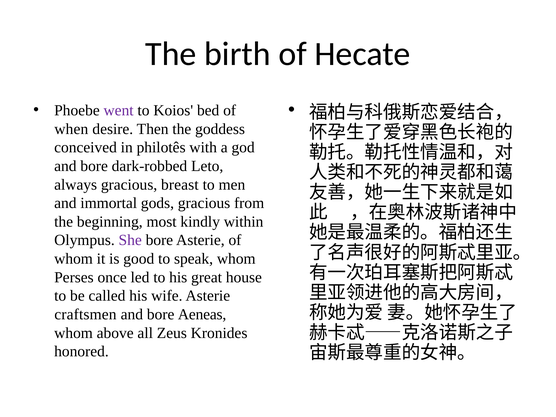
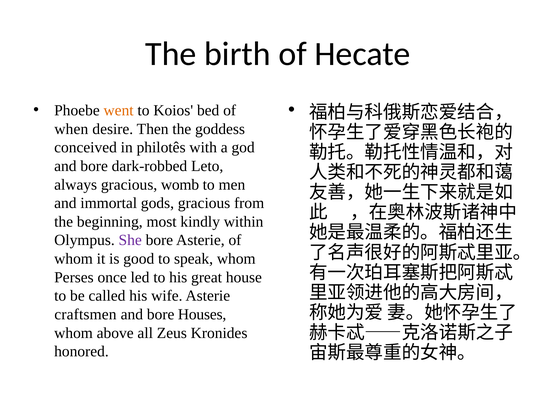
went colour: purple -> orange
breast: breast -> womb
Aeneas: Aeneas -> Houses
